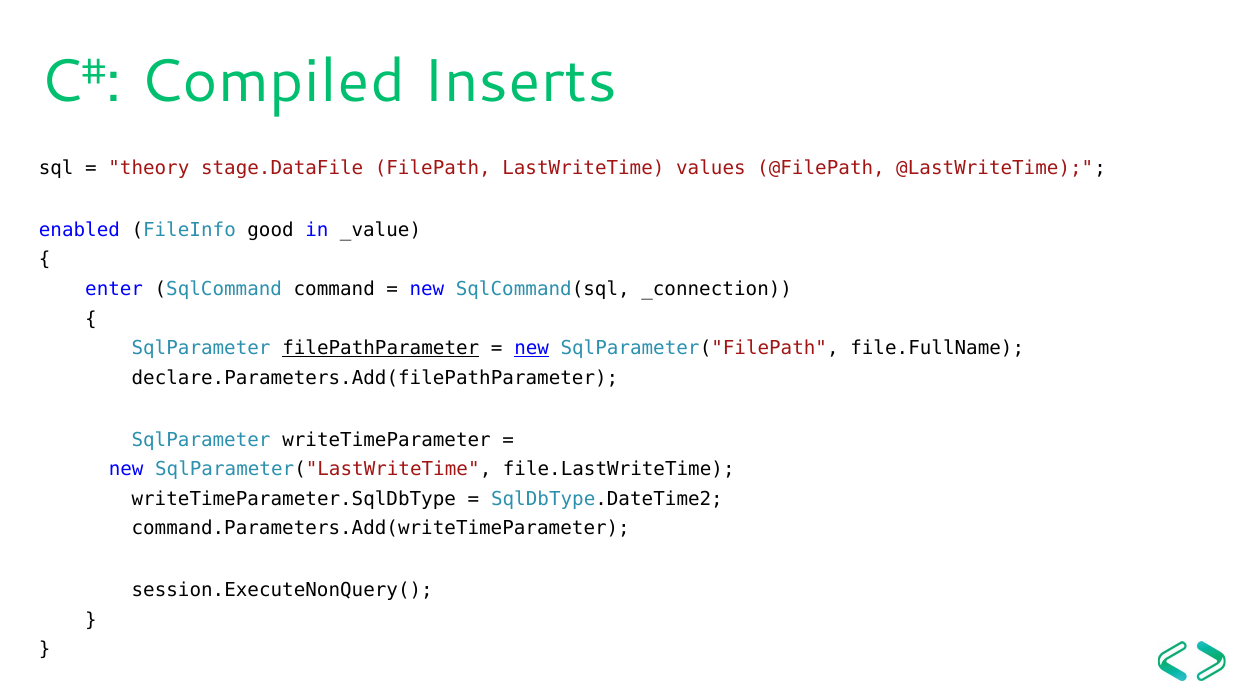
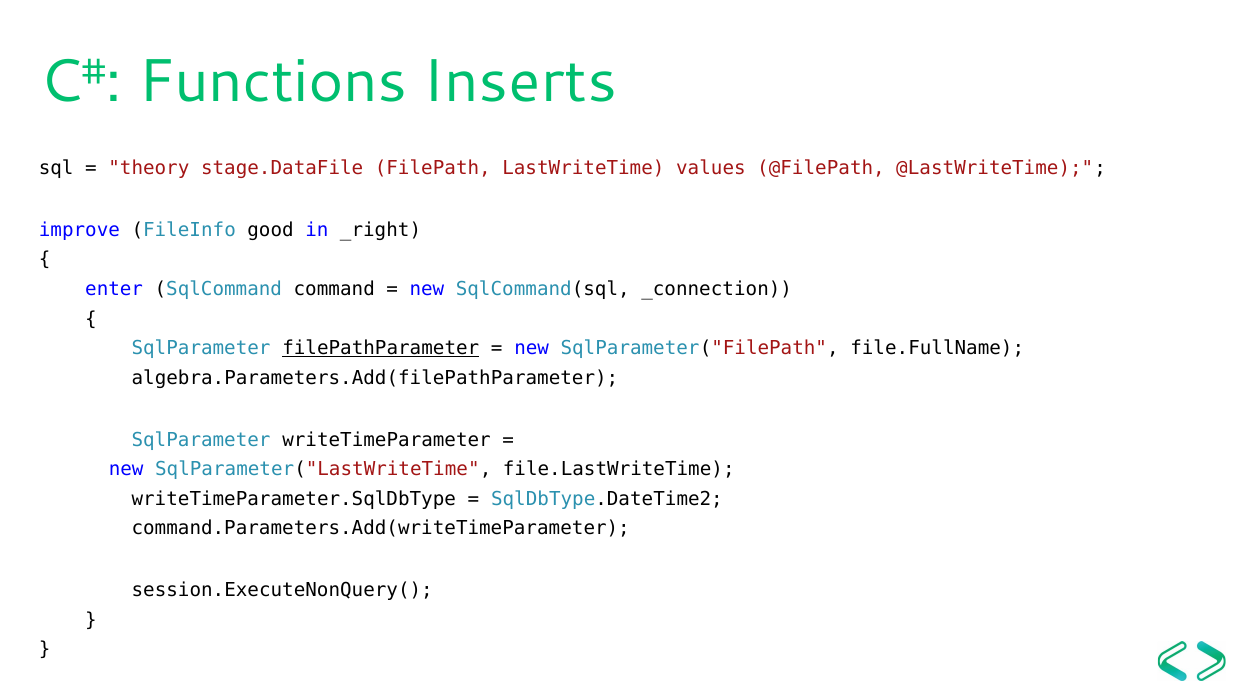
Compiled: Compiled -> Functions
enabled: enabled -> improve
_value: _value -> _right
new at (532, 349) underline: present -> none
declare.Parameters.Add(filePathParameter: declare.Parameters.Add(filePathParameter -> algebra.Parameters.Add(filePathParameter
